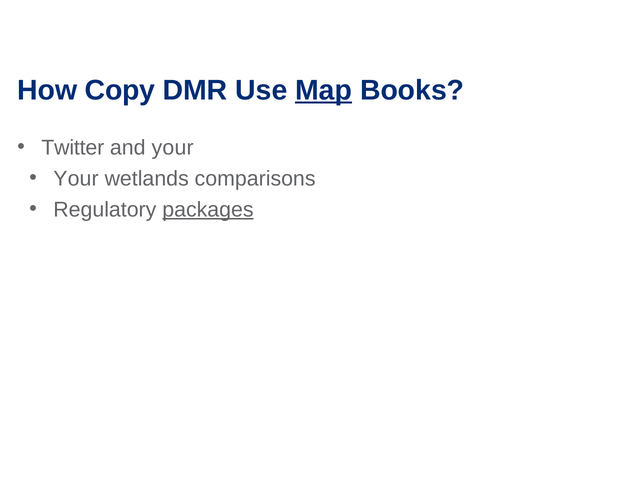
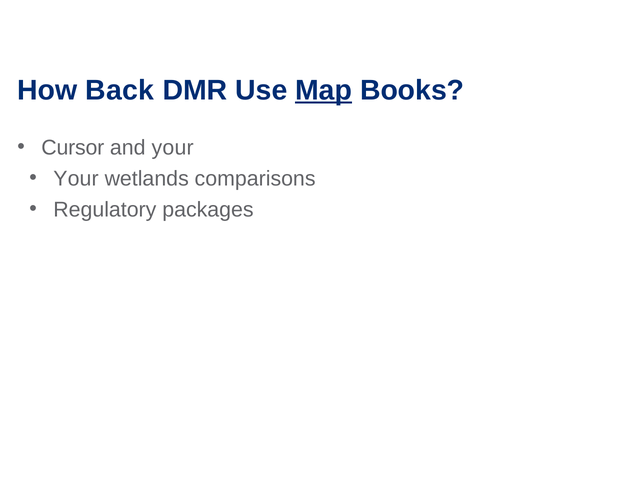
Copy: Copy -> Back
Twitter: Twitter -> Cursor
packages underline: present -> none
